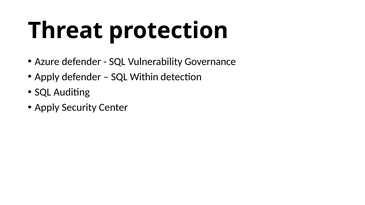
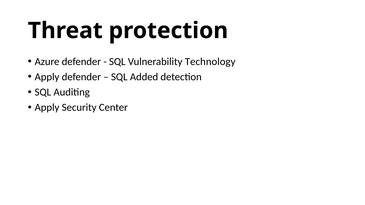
Governance: Governance -> Technology
Within: Within -> Added
